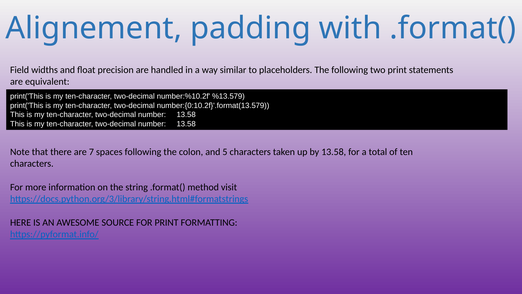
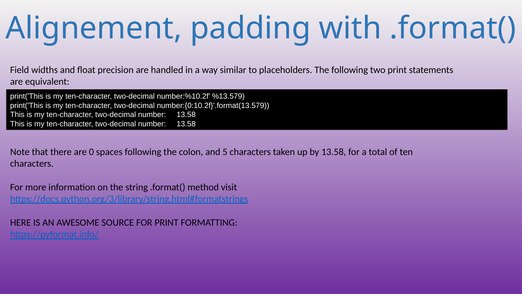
7: 7 -> 0
